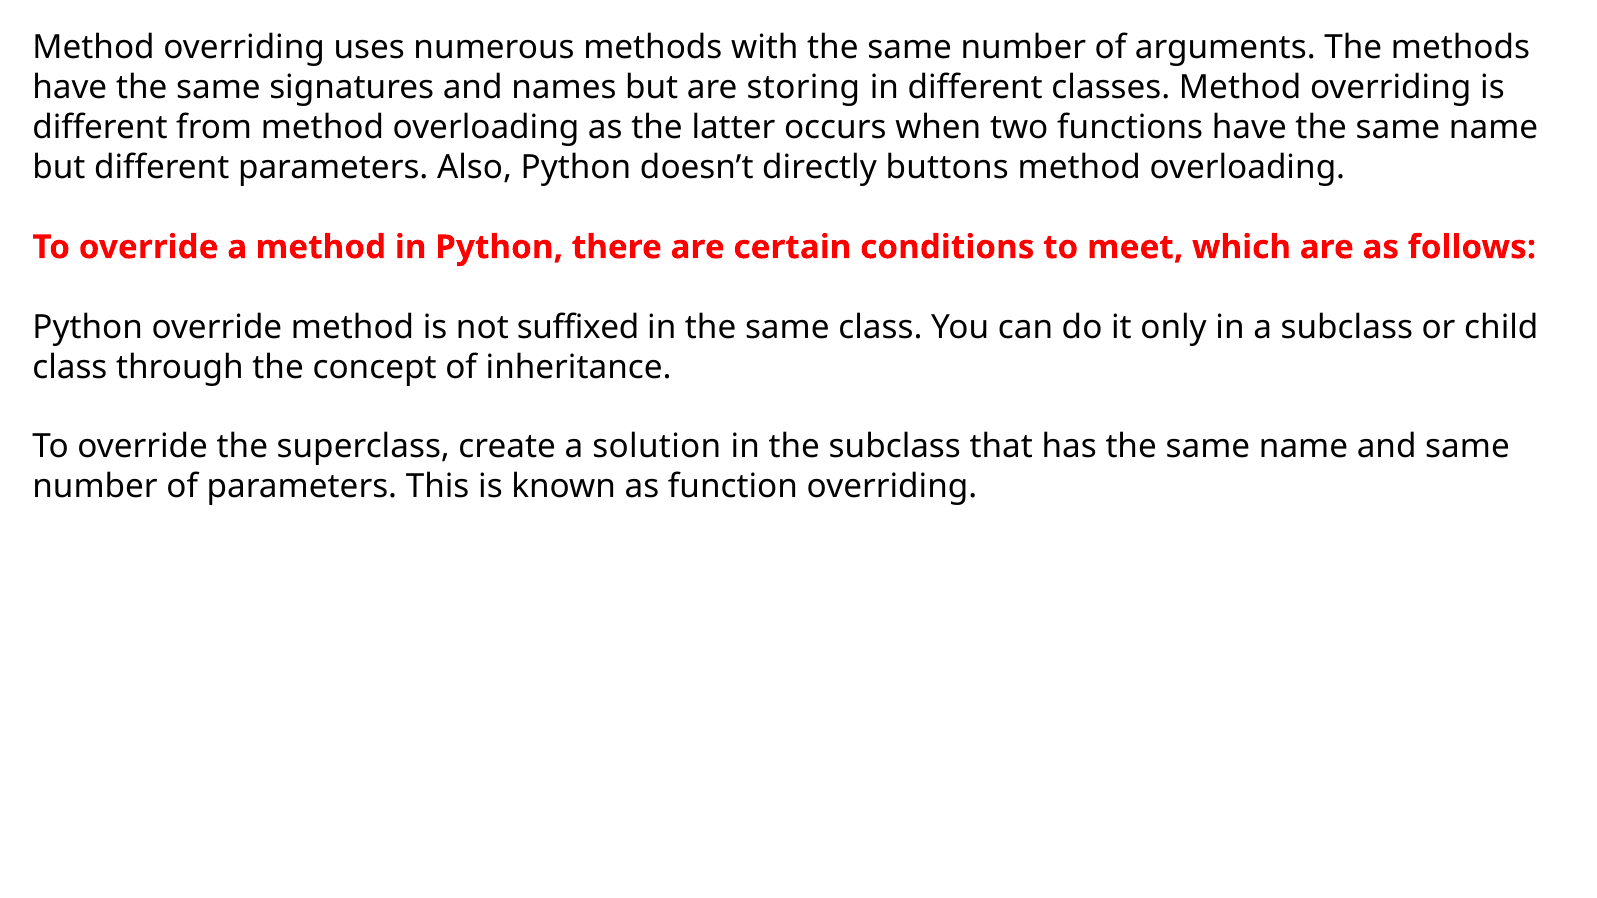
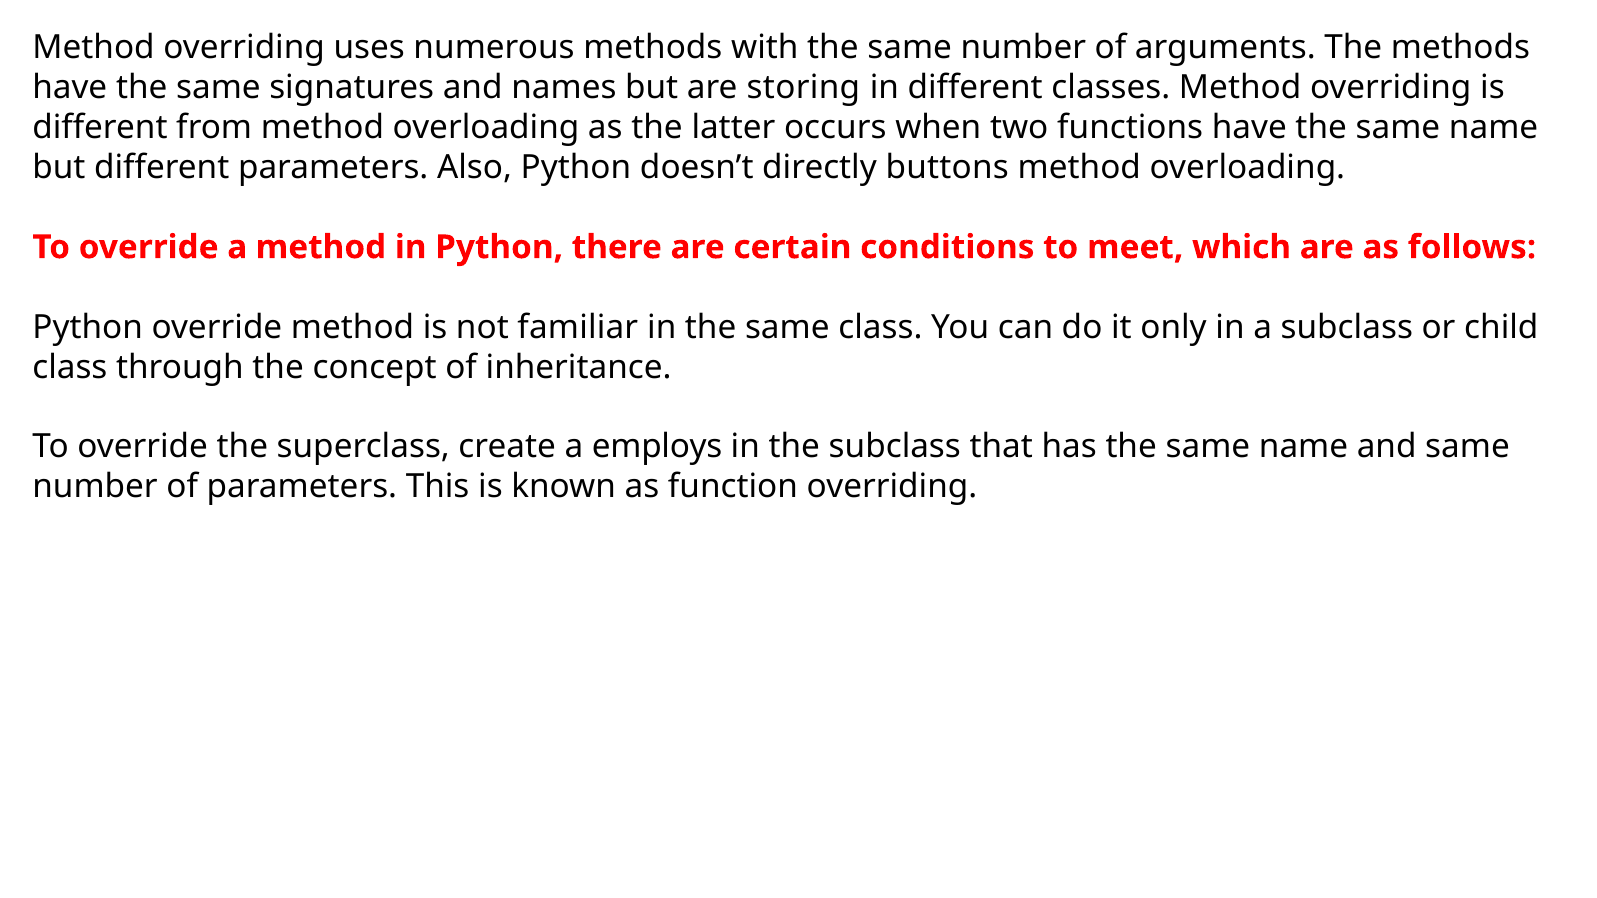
suffixed: suffixed -> familiar
solution: solution -> employs
